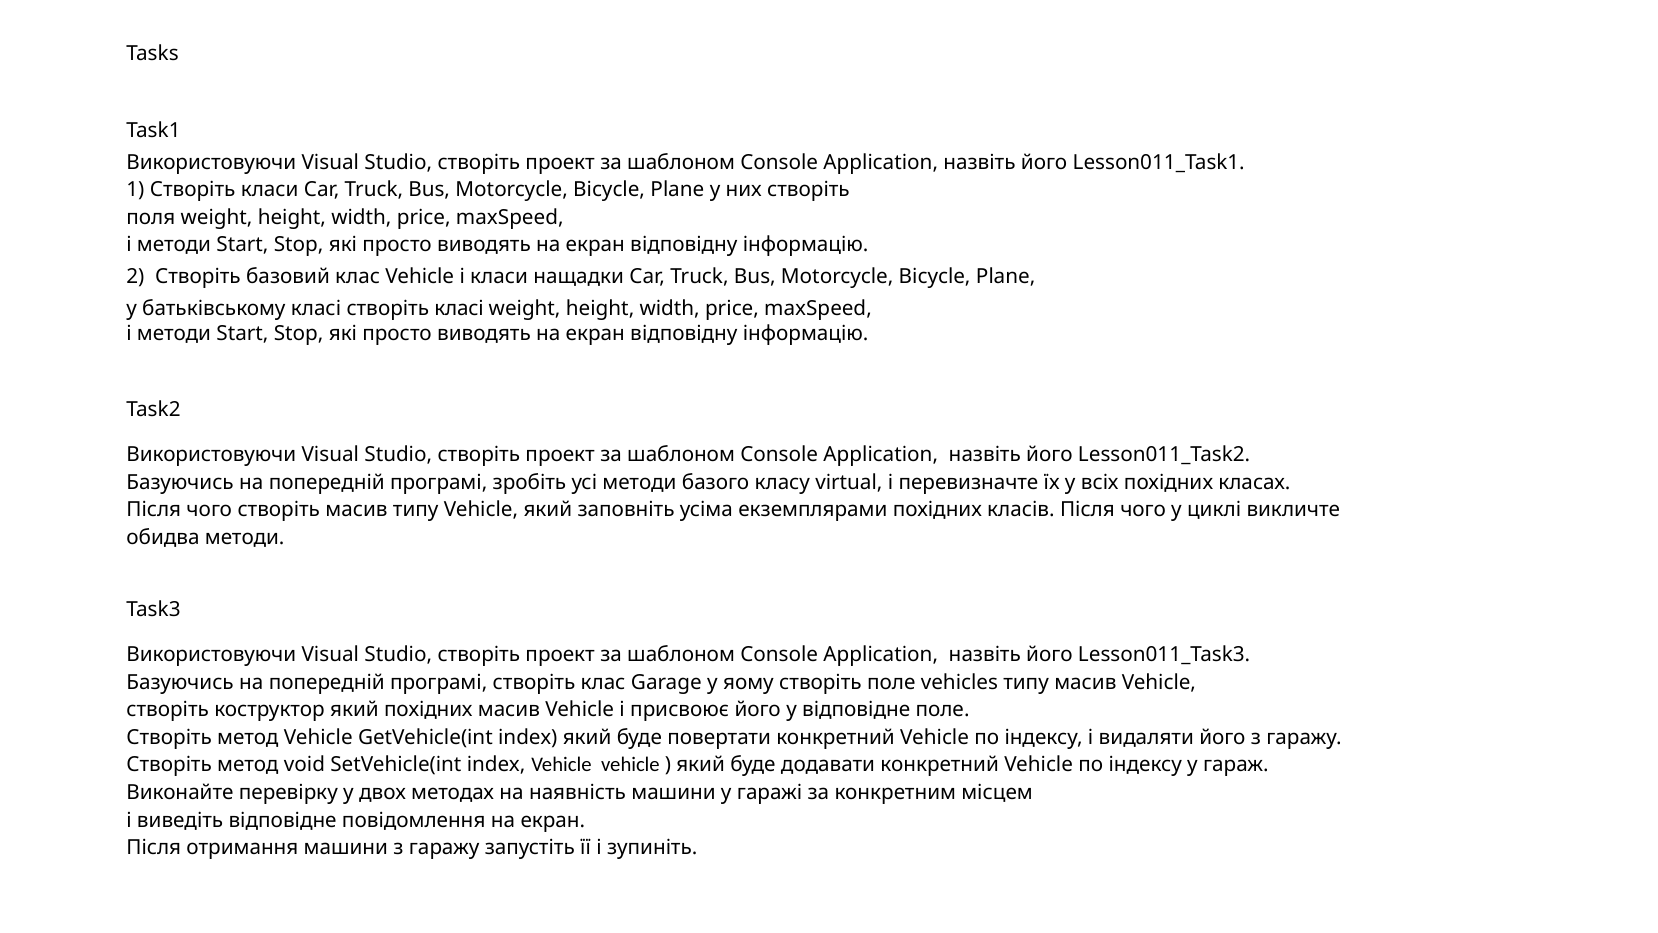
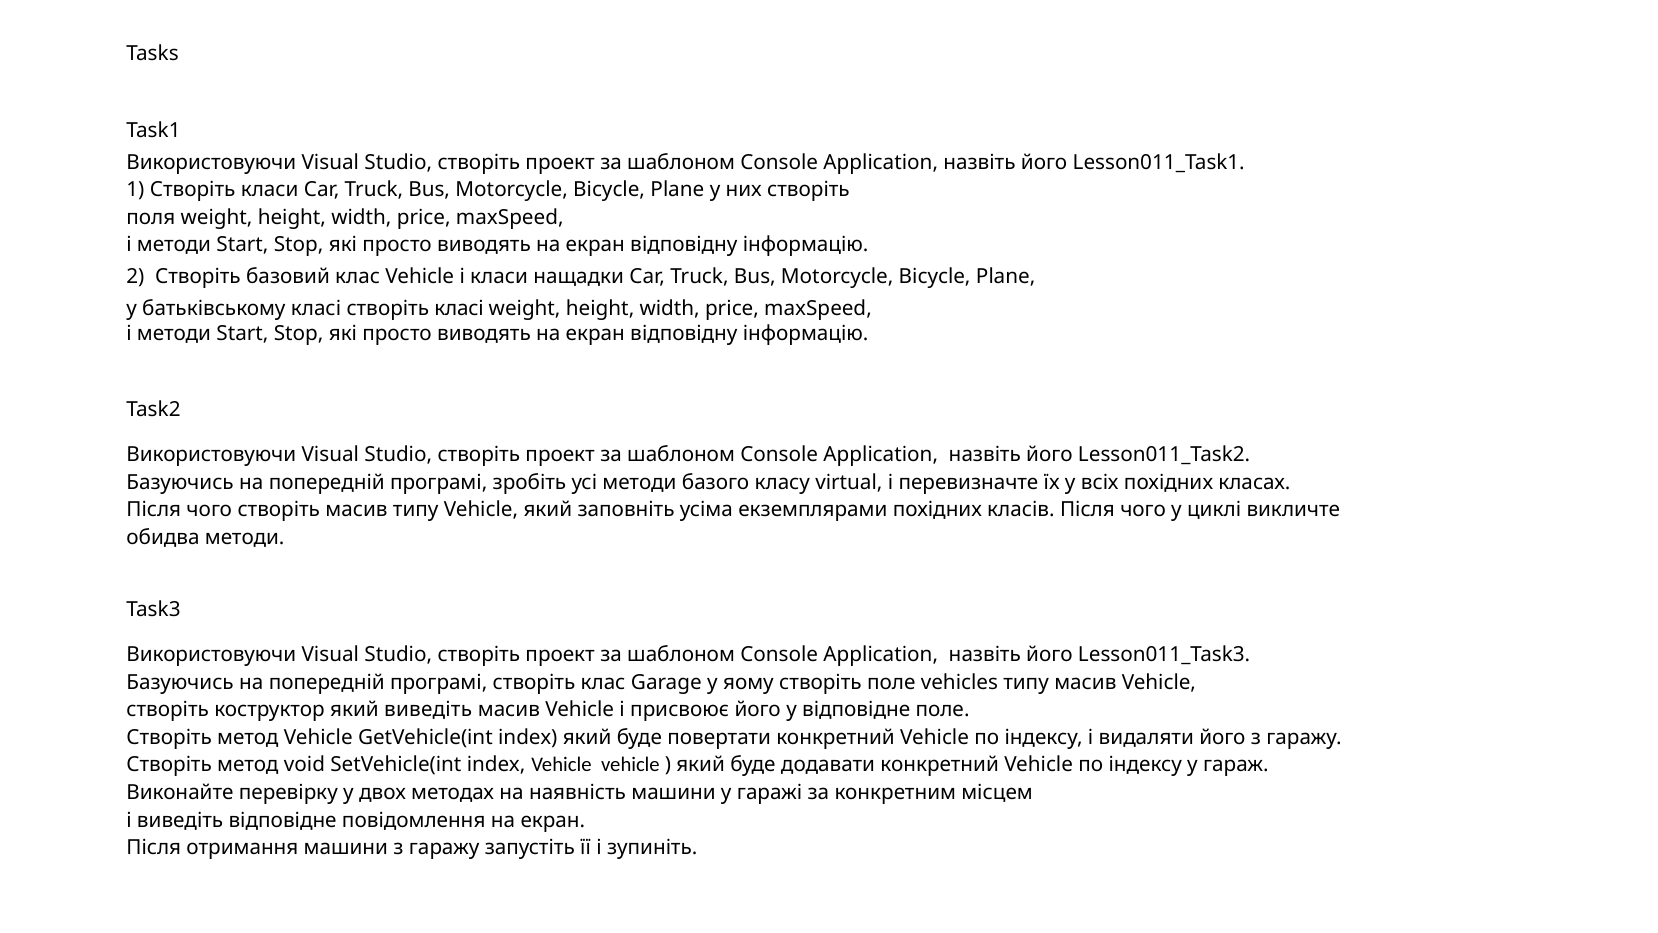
який похідних: похідних -> виведіть
